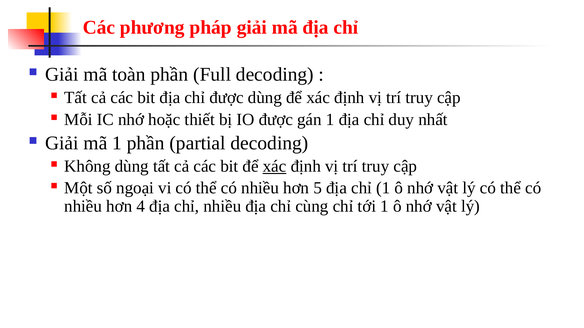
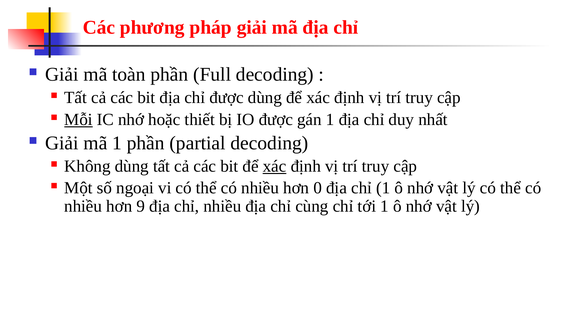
Mỗi underline: none -> present
5: 5 -> 0
4: 4 -> 9
